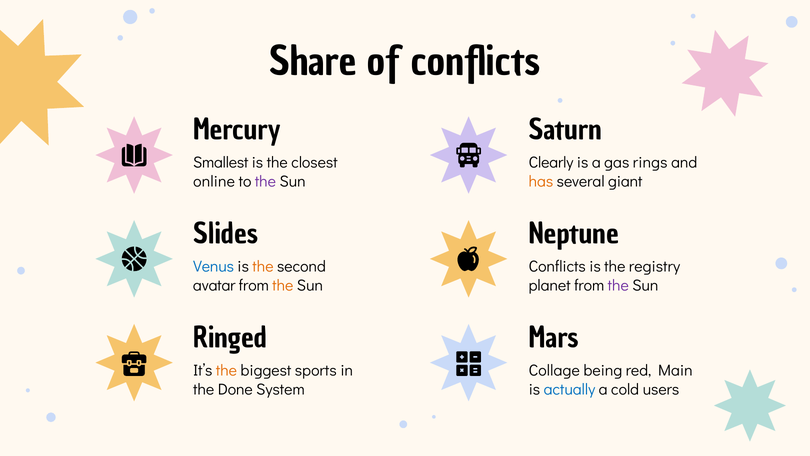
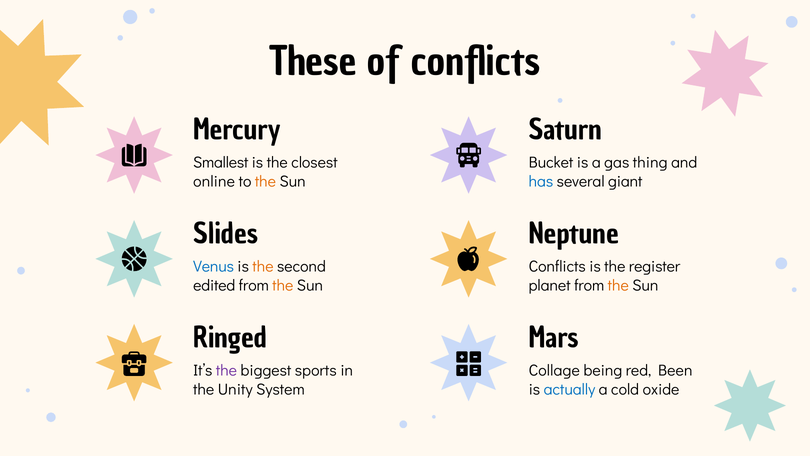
Share: Share -> These
Clearly: Clearly -> Bucket
rings: rings -> thing
the at (265, 181) colour: purple -> orange
has colour: orange -> blue
registry: registry -> register
avatar: avatar -> edited
the at (618, 285) colour: purple -> orange
the at (226, 370) colour: orange -> purple
Main: Main -> Been
Done: Done -> Unity
users: users -> oxide
